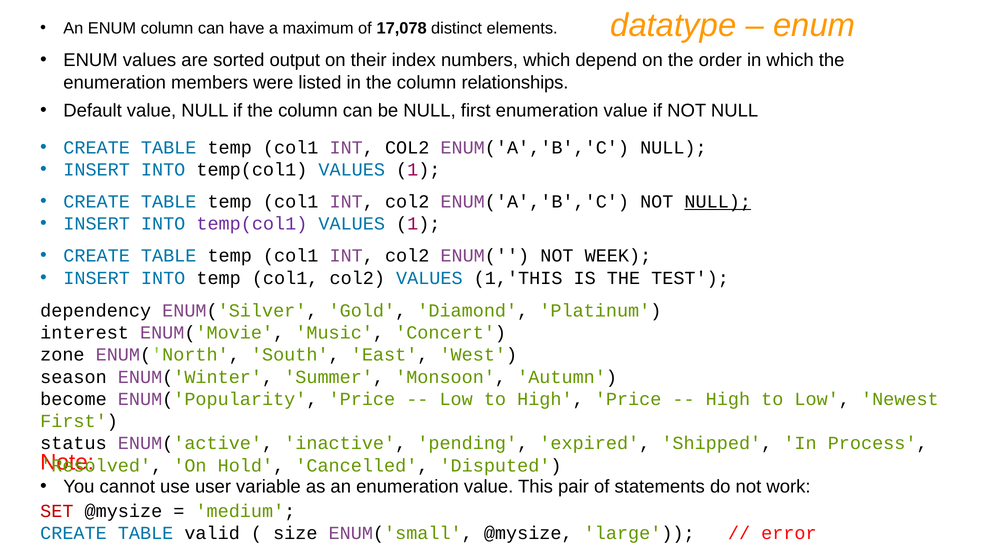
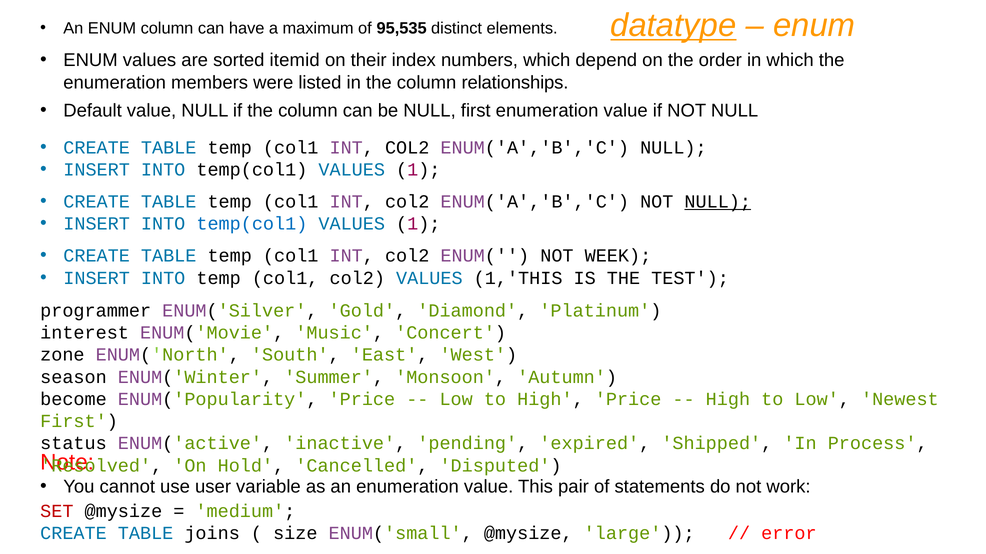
datatype underline: none -> present
17,078: 17,078 -> 95,535
output: output -> itemid
temp(col1 at (252, 224) colour: purple -> blue
dependency: dependency -> programmer
valid: valid -> joins
